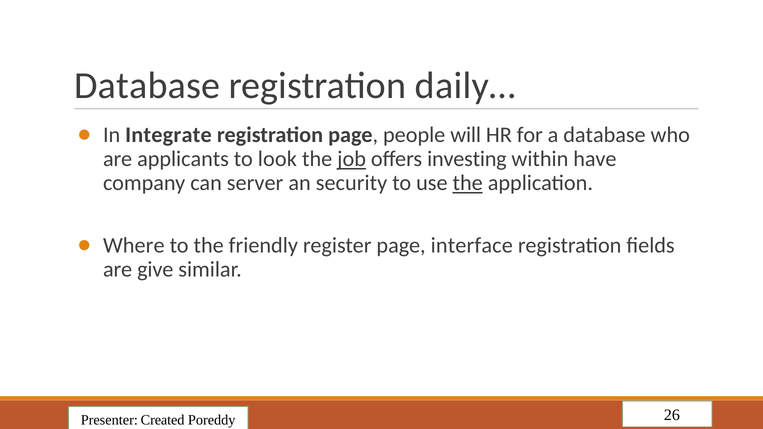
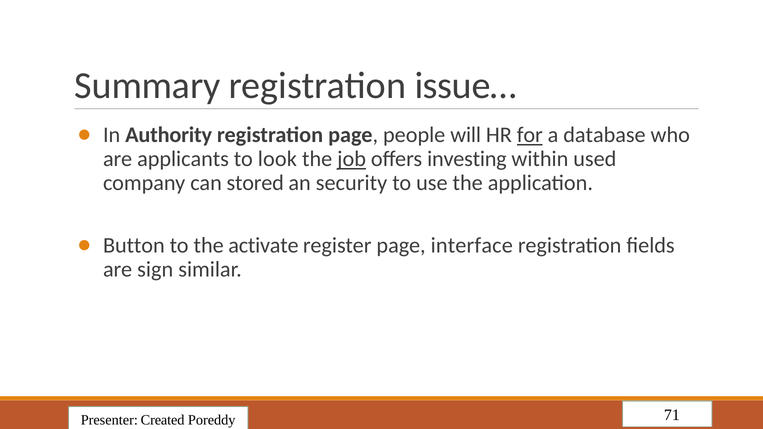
Database at (147, 86): Database -> Summary
daily…: daily… -> issue…
Integrate: Integrate -> Authority
for underline: none -> present
have: have -> used
server: server -> stored
the at (468, 183) underline: present -> none
Where: Where -> Button
friendly: friendly -> activate
give: give -> sign
26: 26 -> 71
